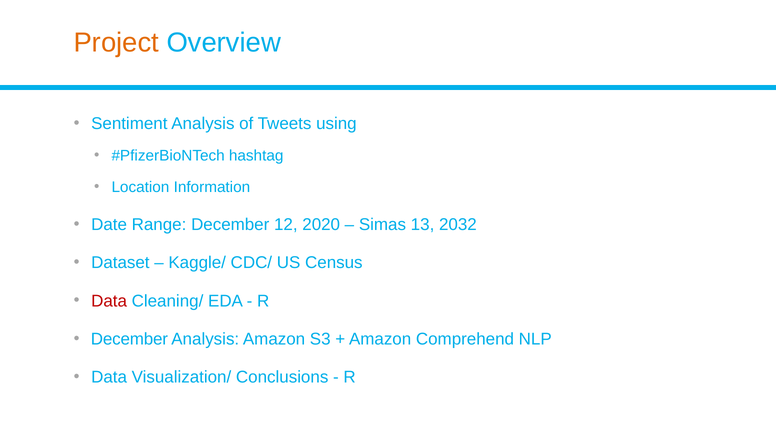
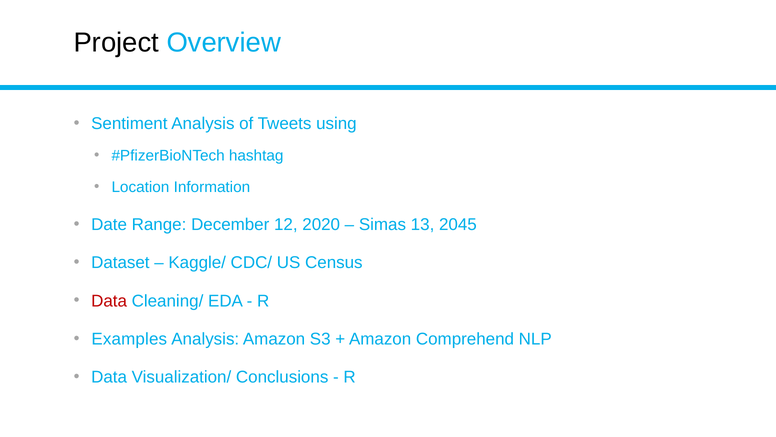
Project colour: orange -> black
2032: 2032 -> 2045
December at (129, 339): December -> Examples
